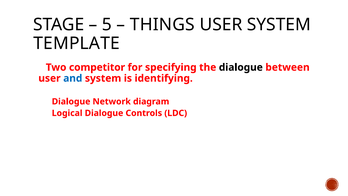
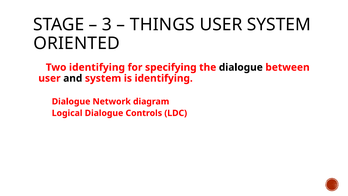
5: 5 -> 3
TEMPLATE: TEMPLATE -> ORIENTED
Two competitor: competitor -> identifying
and colour: blue -> black
